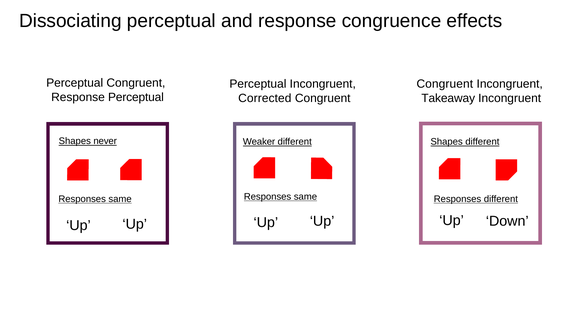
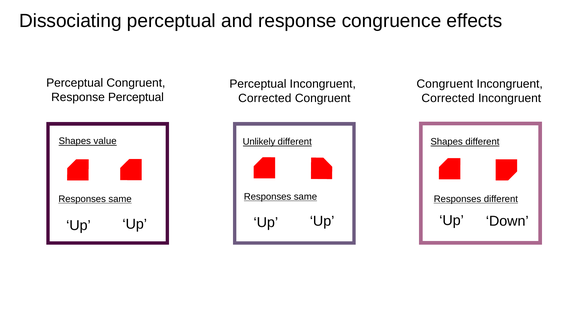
Takeaway at (448, 98): Takeaway -> Corrected
never: never -> value
Weaker: Weaker -> Unlikely
